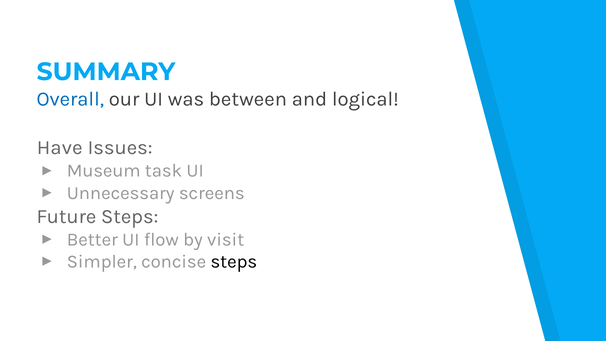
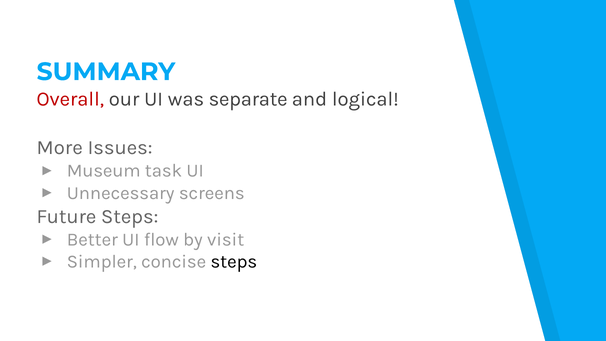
Overall colour: blue -> red
between: between -> separate
Have: Have -> More
